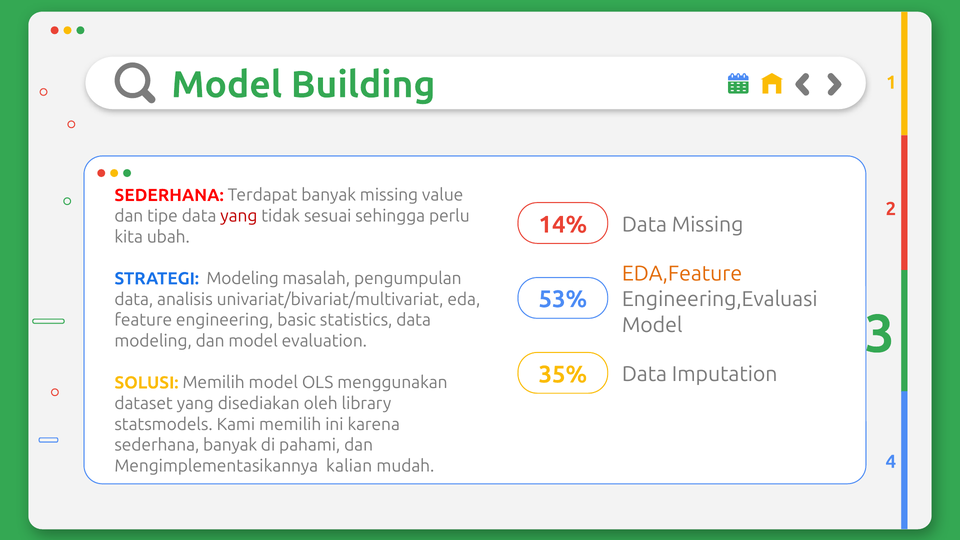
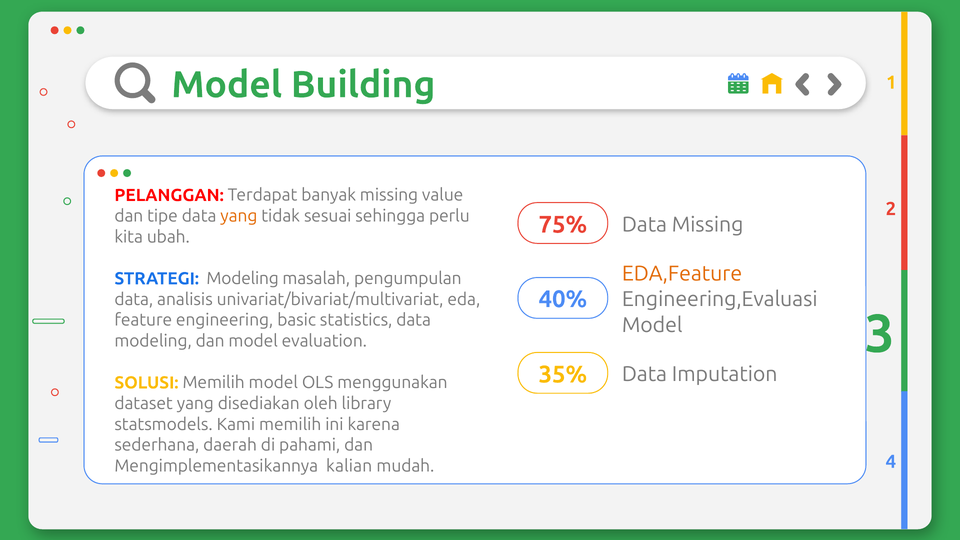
SEDERHANA at (169, 195): SEDERHANA -> PELANGGAN
yang at (239, 216) colour: red -> orange
14%: 14% -> 75%
53%: 53% -> 40%
sederhana banyak: banyak -> daerah
